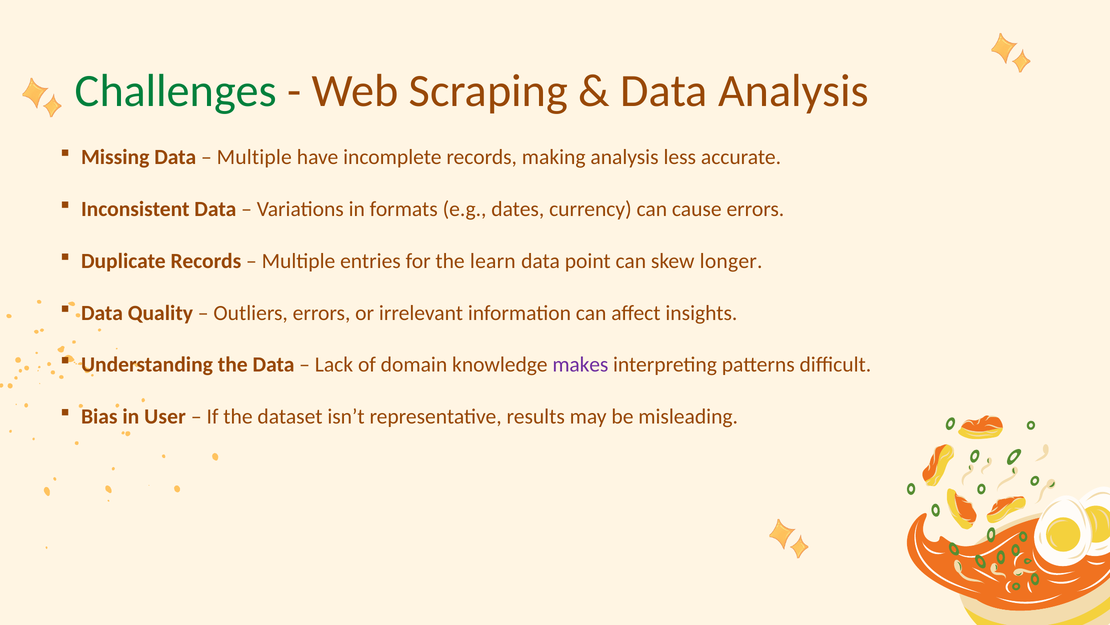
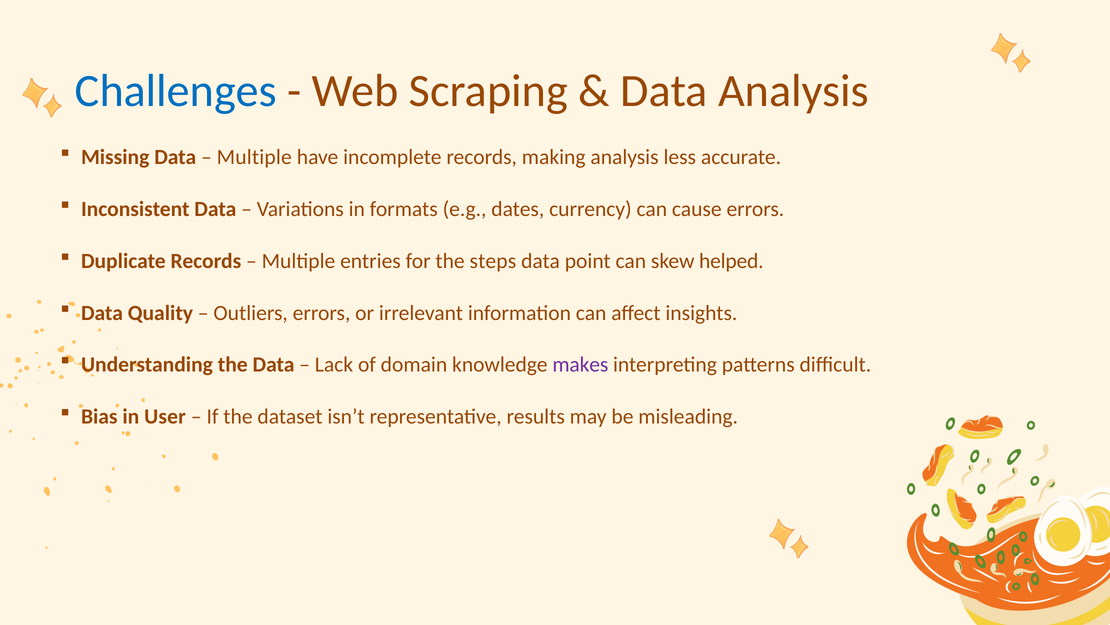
Challenges colour: green -> blue
learn: learn -> steps
longer: longer -> helped
